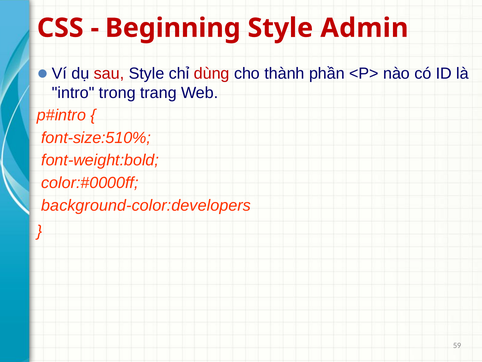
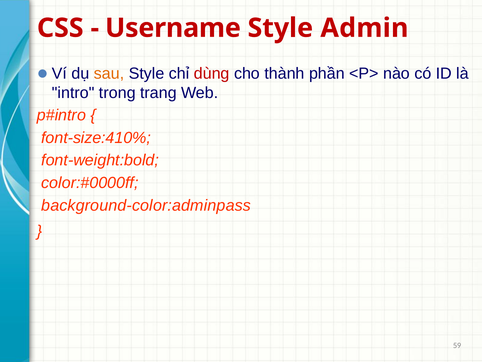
Beginning: Beginning -> Username
sau colour: red -> orange
font-size:510%: font-size:510% -> font-size:410%
background-color:developers: background-color:developers -> background-color:adminpass
